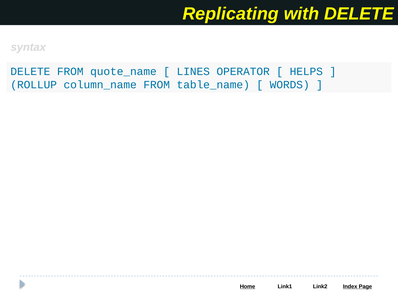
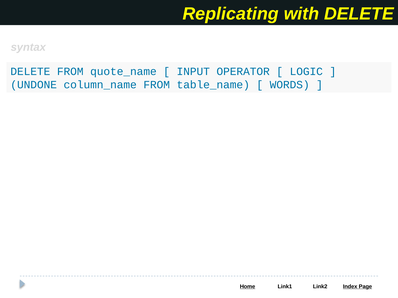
LINES: LINES -> INPUT
HELPS: HELPS -> LOGIC
ROLLUP: ROLLUP -> UNDONE
